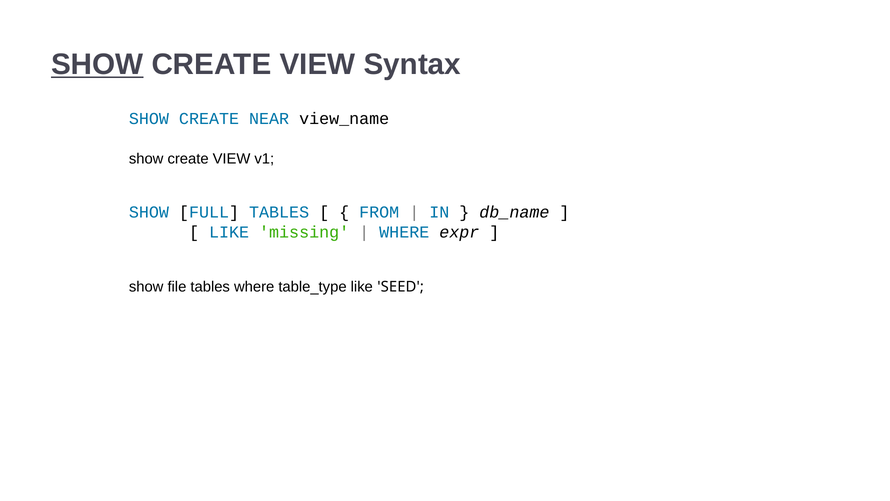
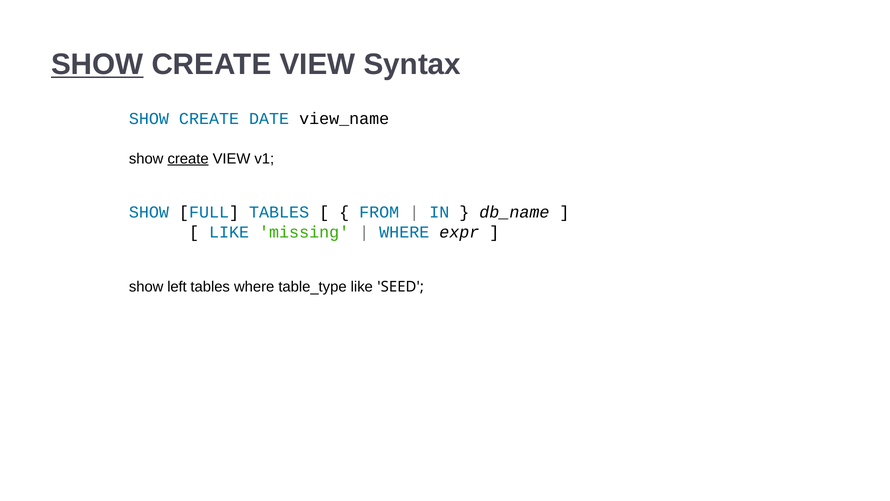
NEAR: NEAR -> DATE
create at (188, 159) underline: none -> present
file: file -> left
